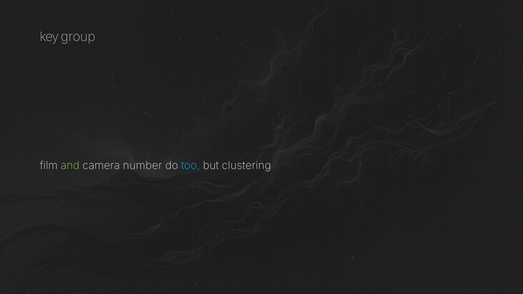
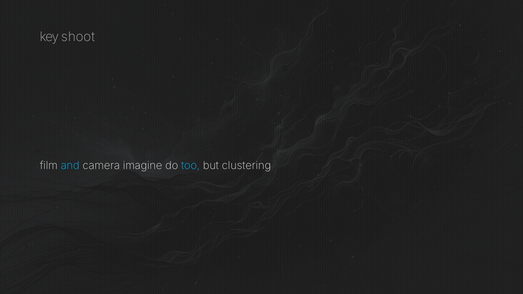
group: group -> shoot
and colour: light green -> light blue
number: number -> imagine
